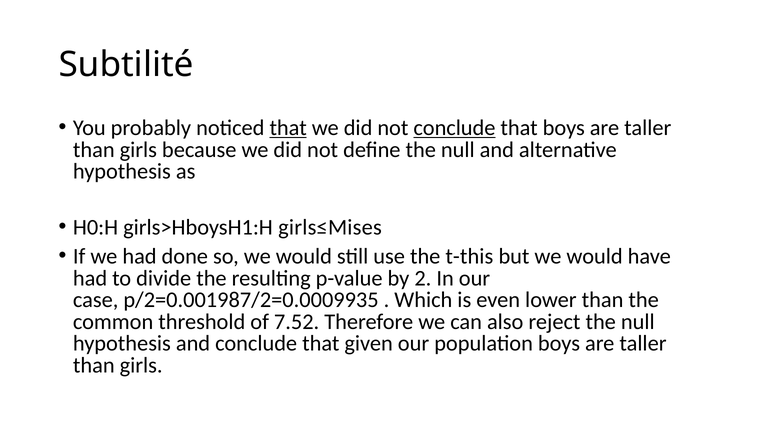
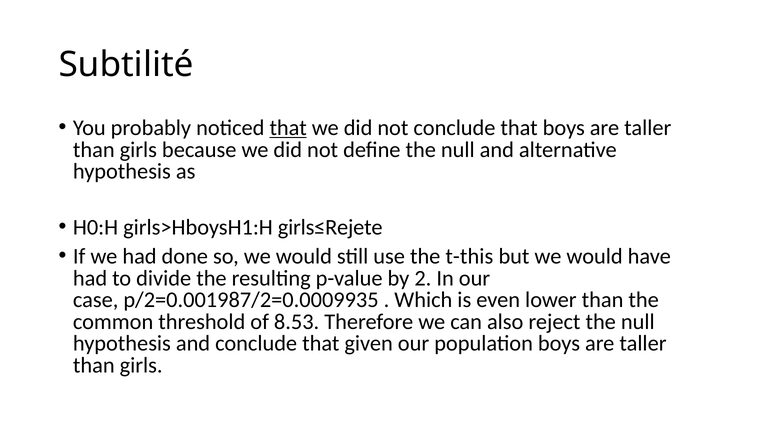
conclude at (454, 128) underline: present -> none
girls≤Mises: girls≤Mises -> girls≤Rejete
7.52: 7.52 -> 8.53
